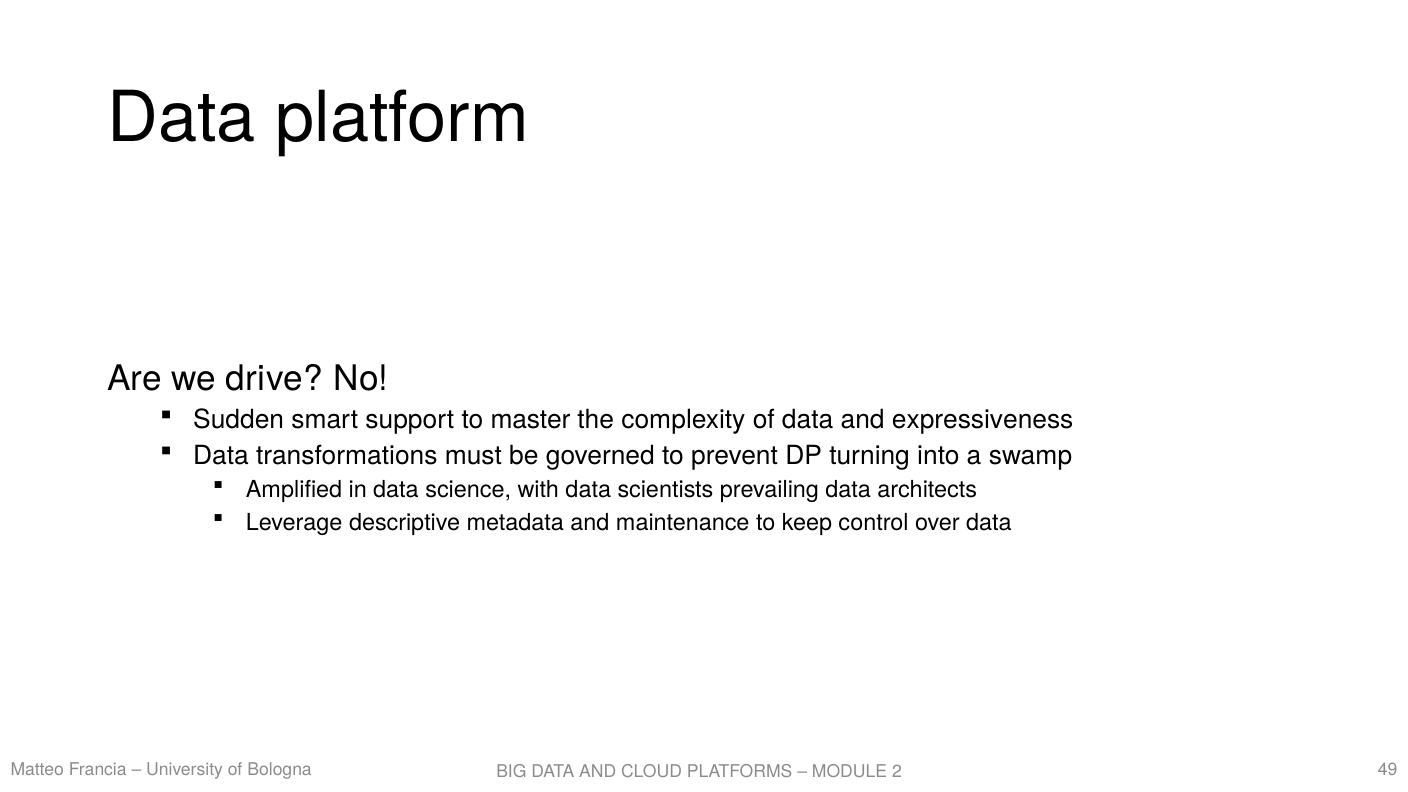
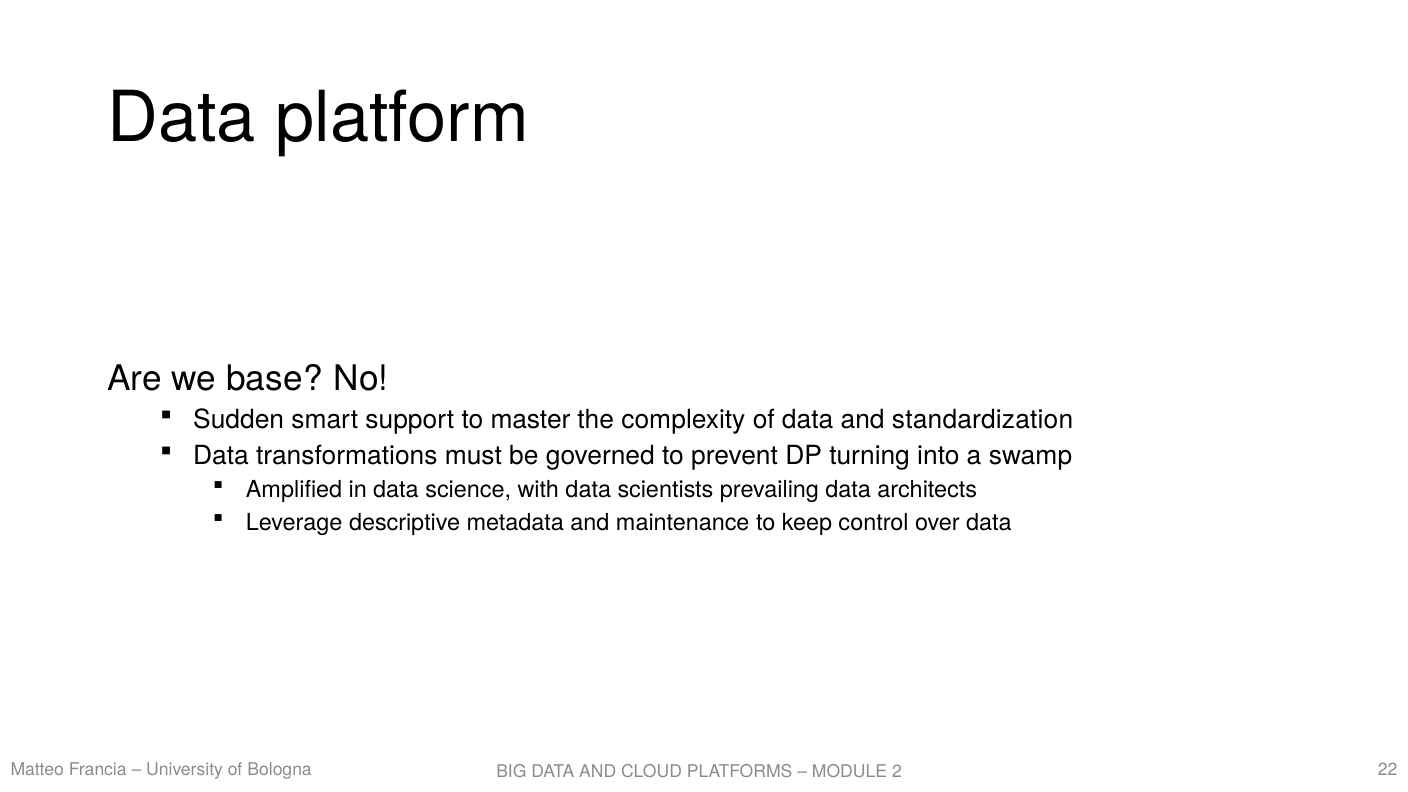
drive: drive -> base
expressiveness: expressiveness -> standardization
49: 49 -> 22
